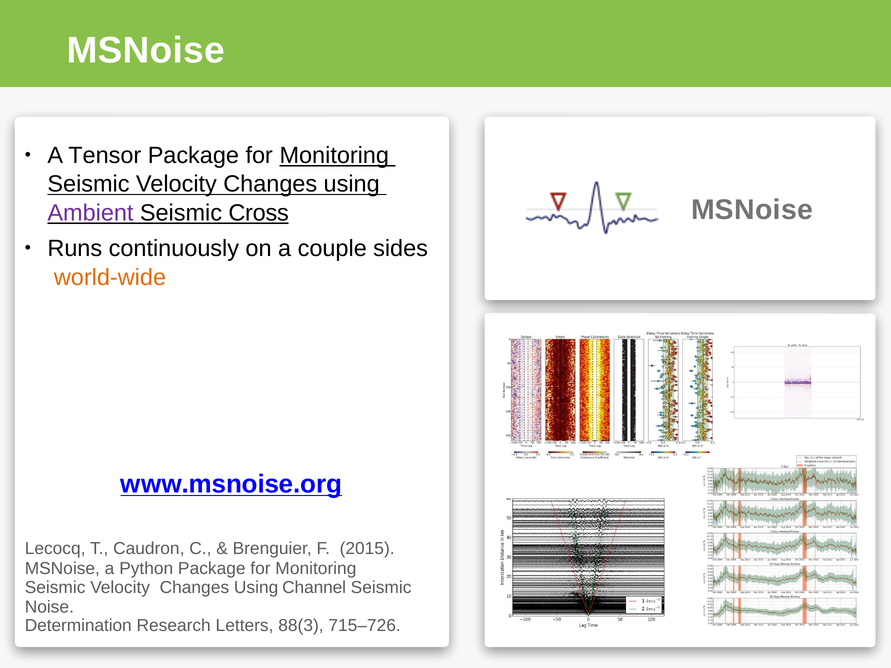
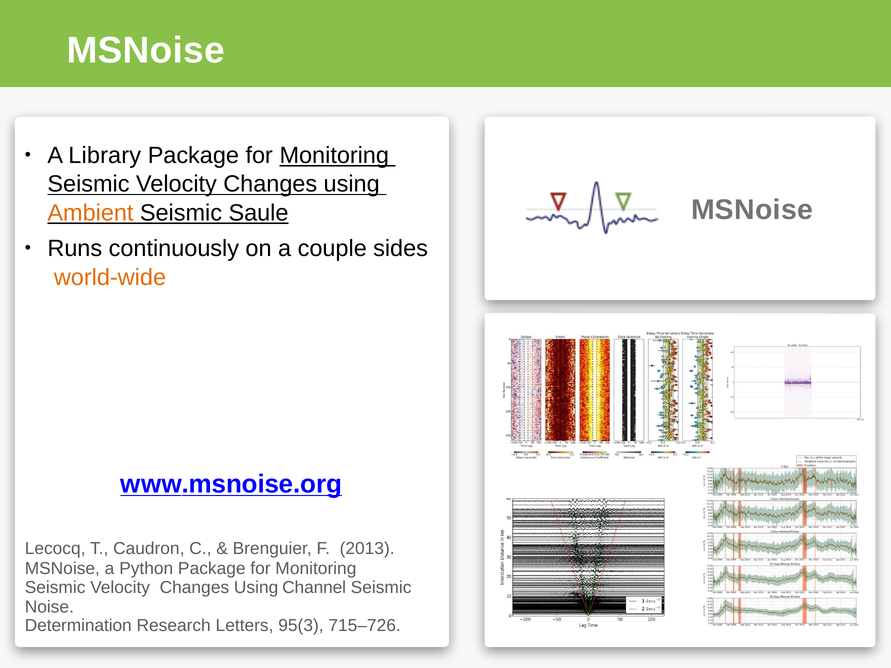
Tensor: Tensor -> Library
Ambient colour: purple -> orange
Cross: Cross -> Saule
2015: 2015 -> 2013
88(3: 88(3 -> 95(3
